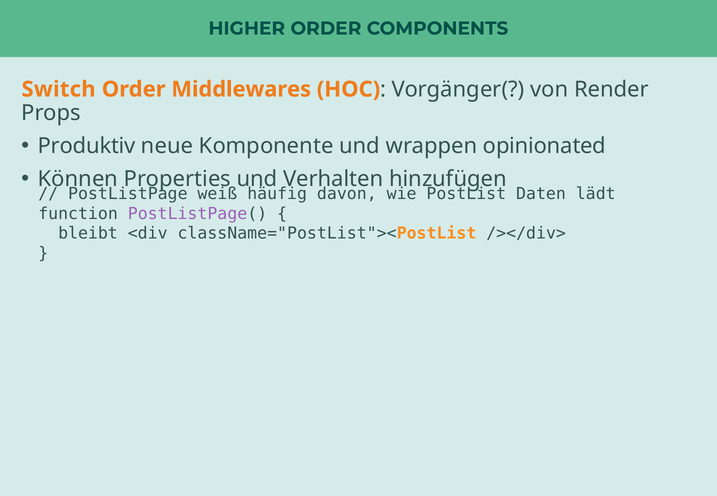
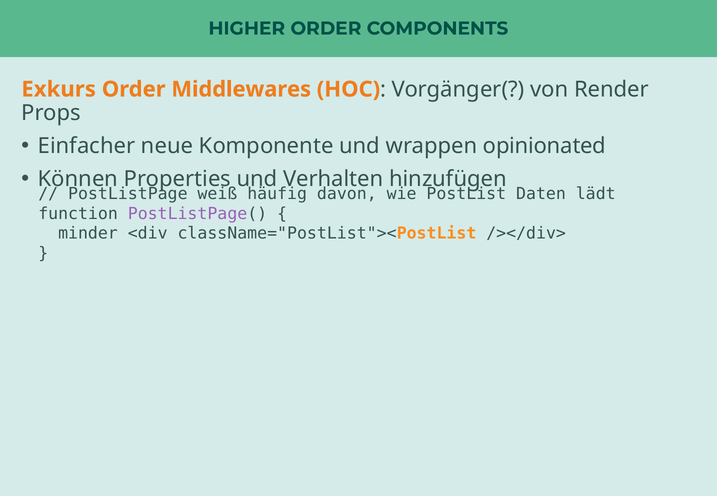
Switch: Switch -> Exkurs
Produktiv: Produktiv -> Einfacher
bleibt: bleibt -> minder
